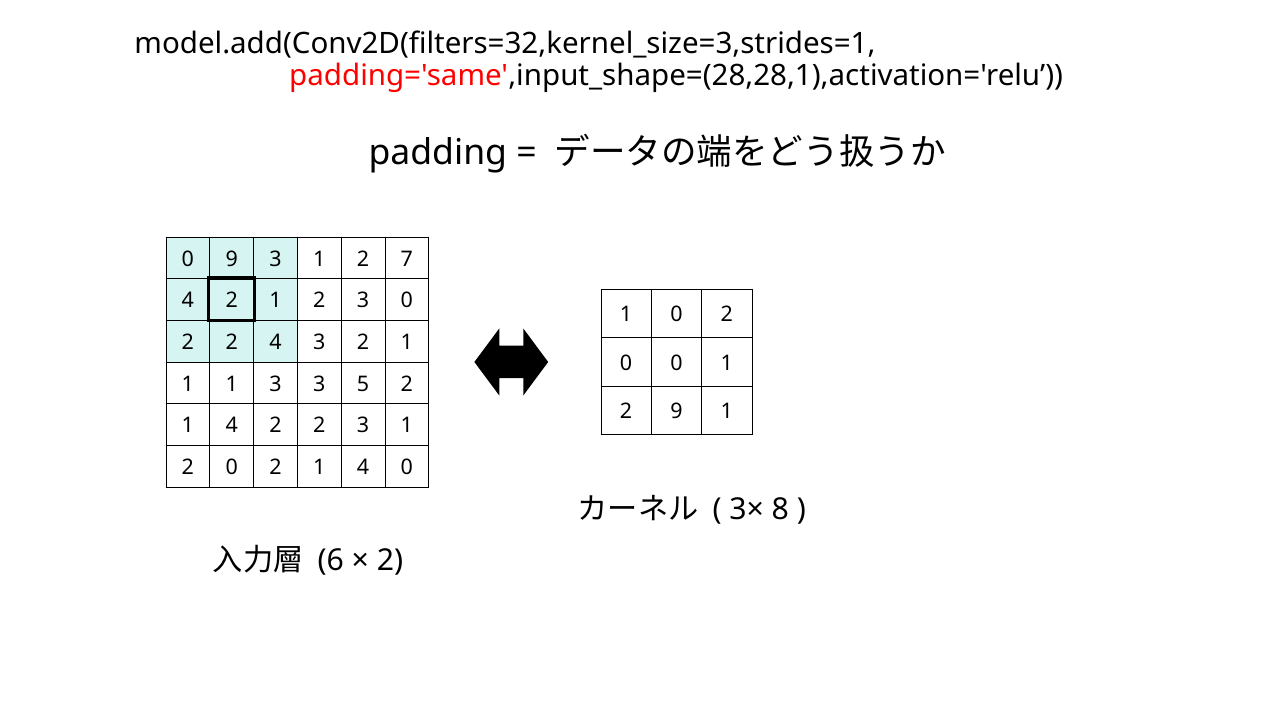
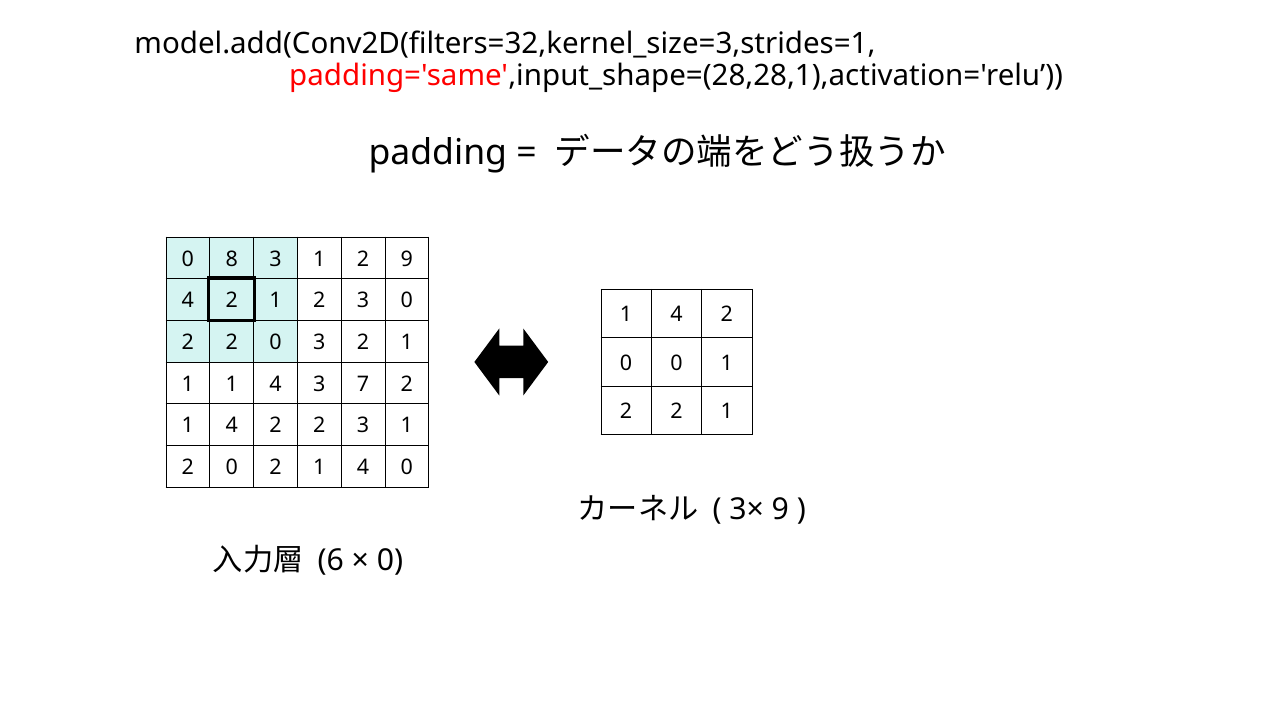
0 9: 9 -> 8
2 7: 7 -> 9
0 at (676, 315): 0 -> 4
2 2 4: 4 -> 0
1 1 3: 3 -> 4
5: 5 -> 7
9 at (676, 412): 9 -> 2
3× 8: 8 -> 9
2 at (390, 560): 2 -> 0
